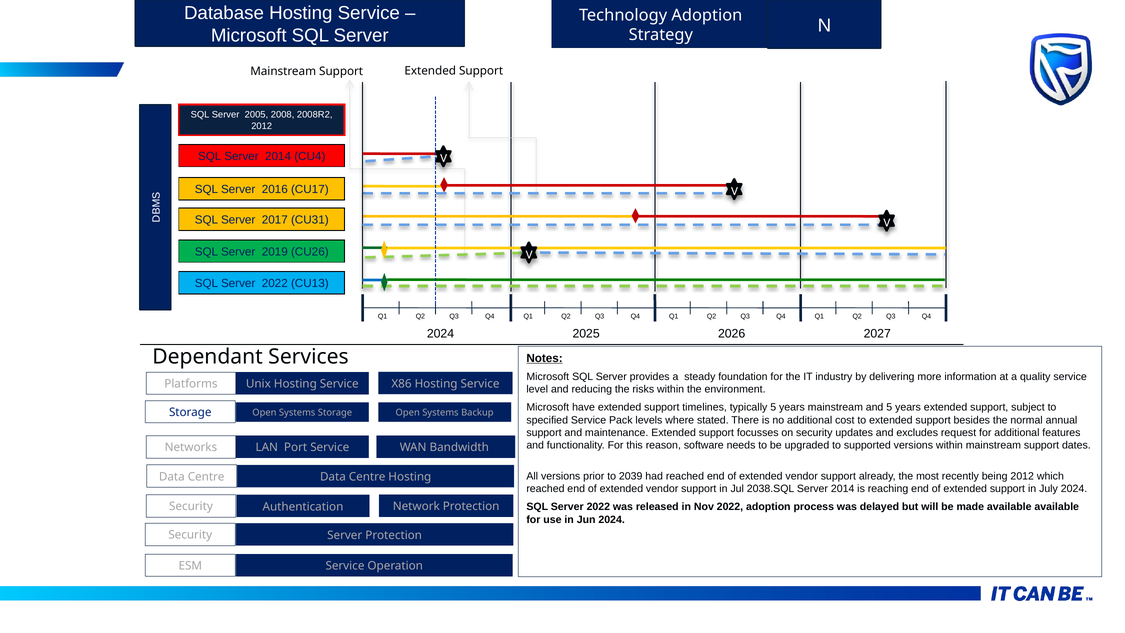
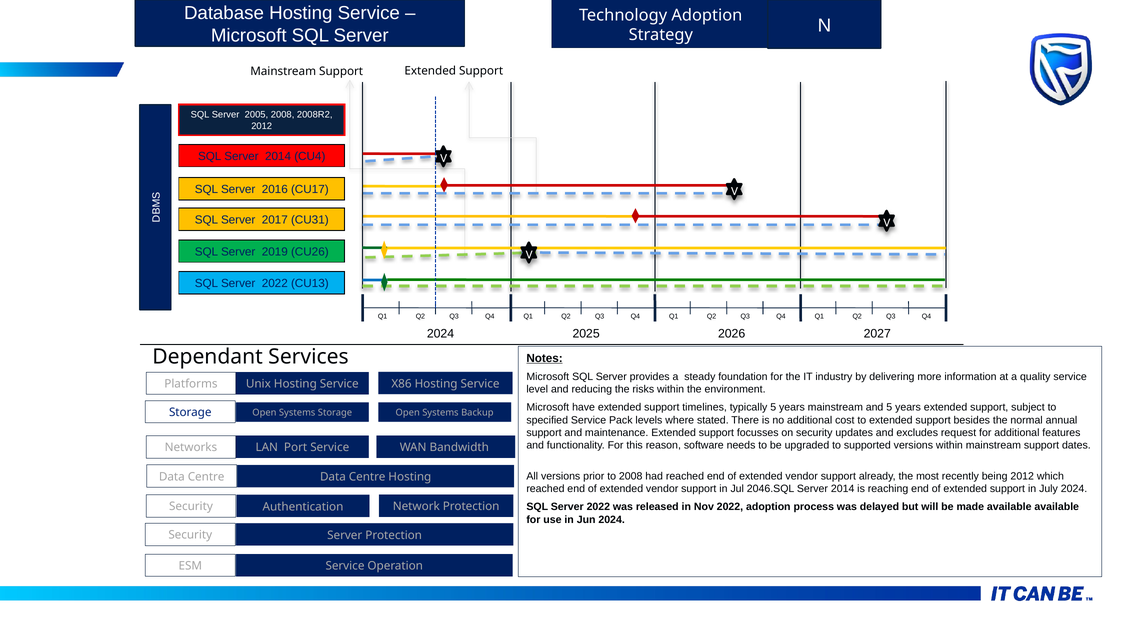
to 2039: 2039 -> 2008
2038.SQL: 2038.SQL -> 2046.SQL
